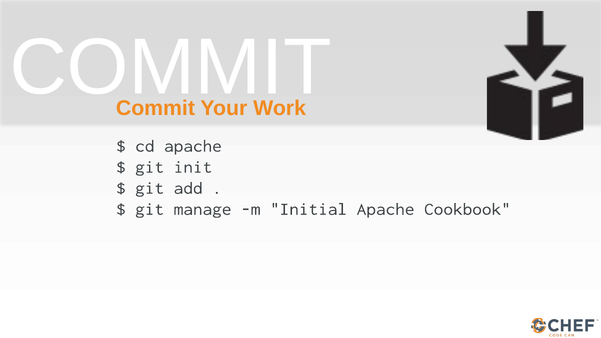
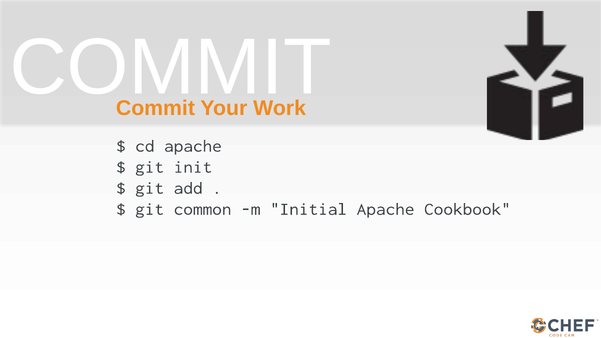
manage: manage -> common
